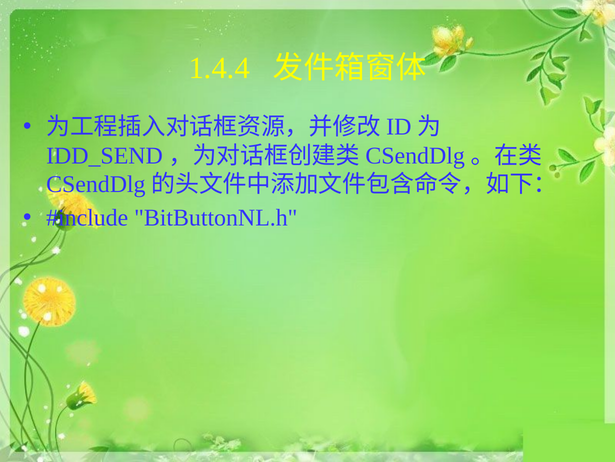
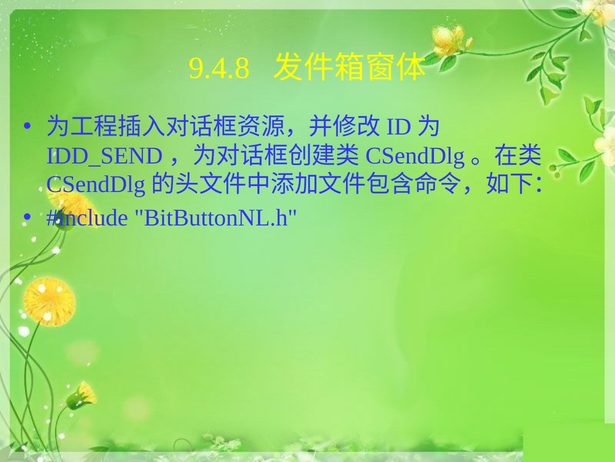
1.4.4: 1.4.4 -> 9.4.8
